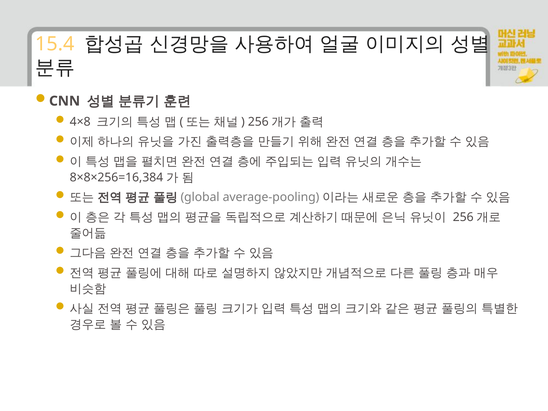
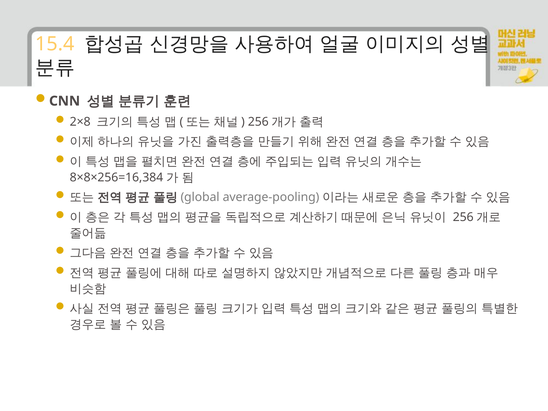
4×8: 4×8 -> 2×8
